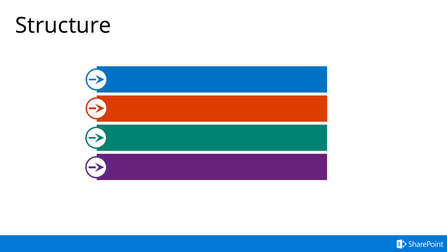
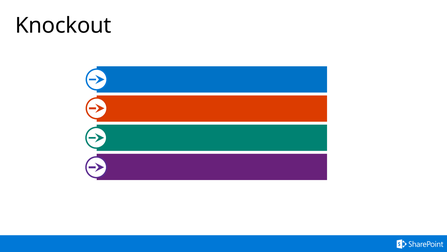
Structure: Structure -> Knockout
